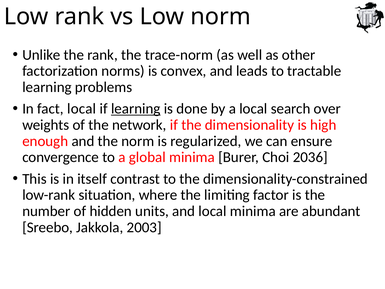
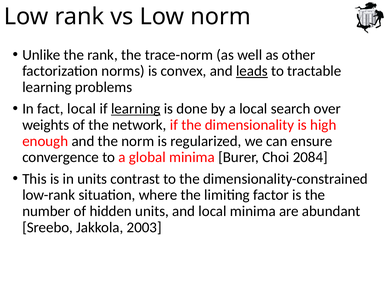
leads underline: none -> present
2036: 2036 -> 2084
in itself: itself -> units
